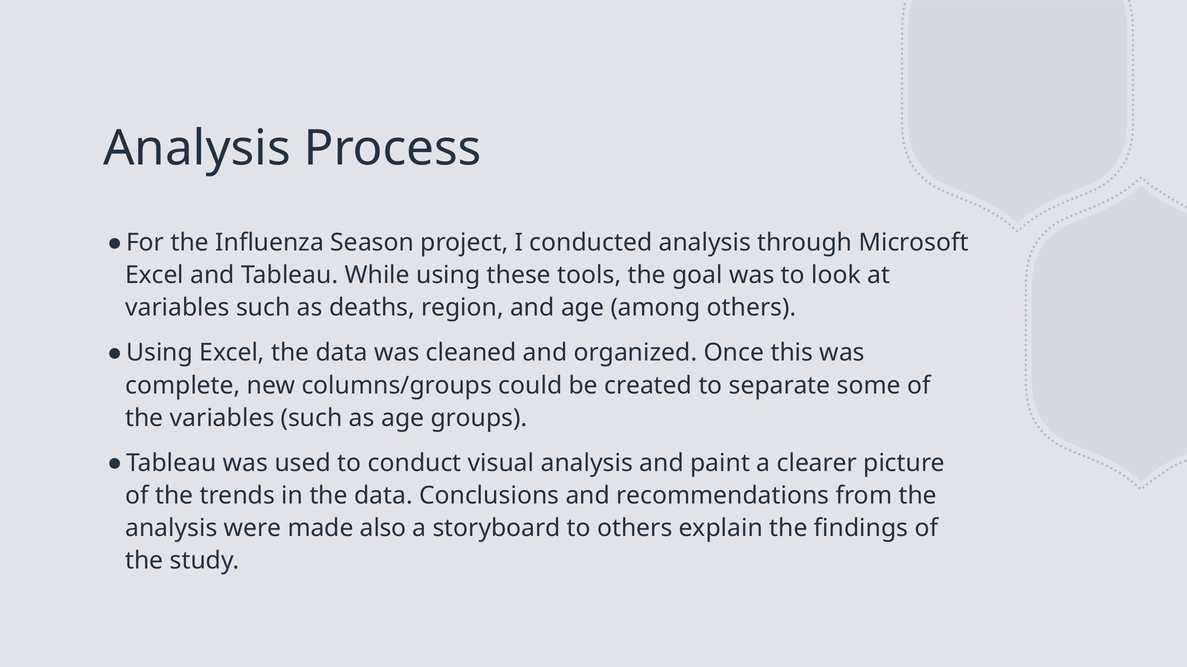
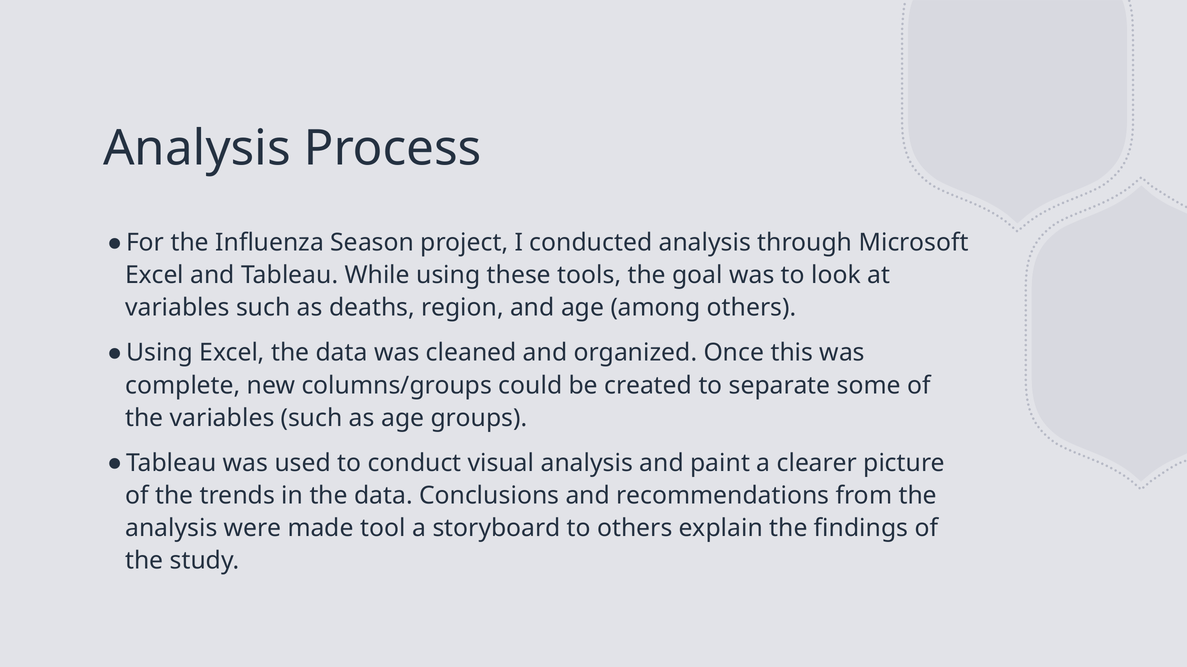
also: also -> tool
